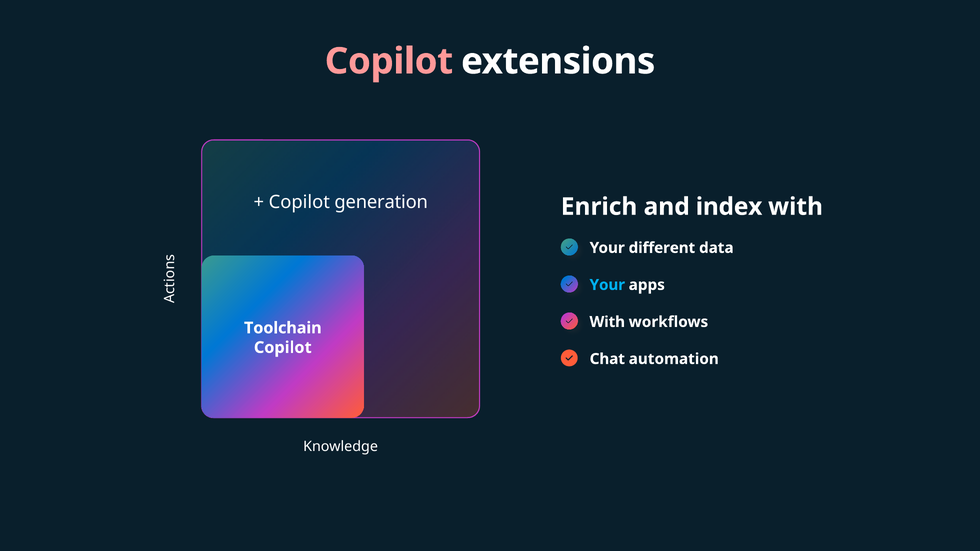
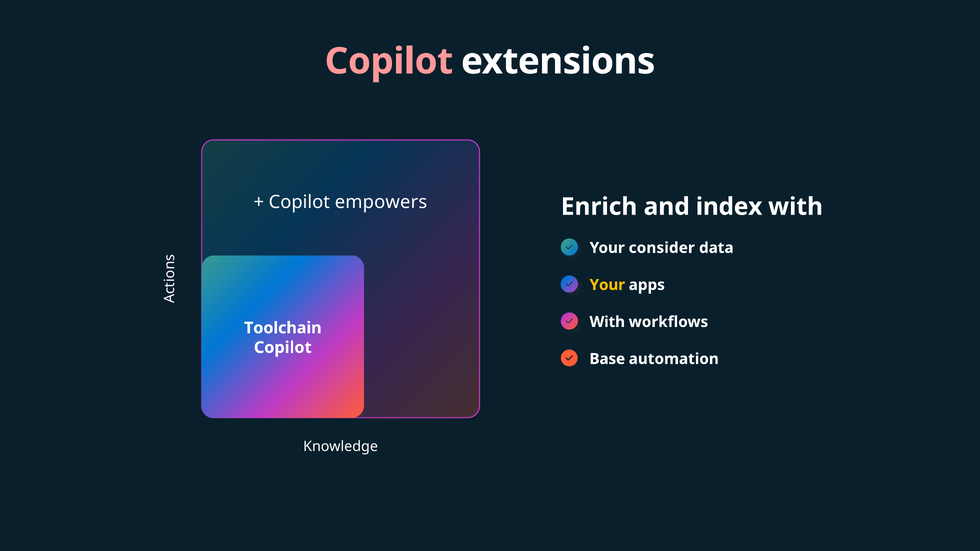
generation: generation -> empowers
different: different -> consider
Your at (607, 285) colour: light blue -> yellow
Chat: Chat -> Base
